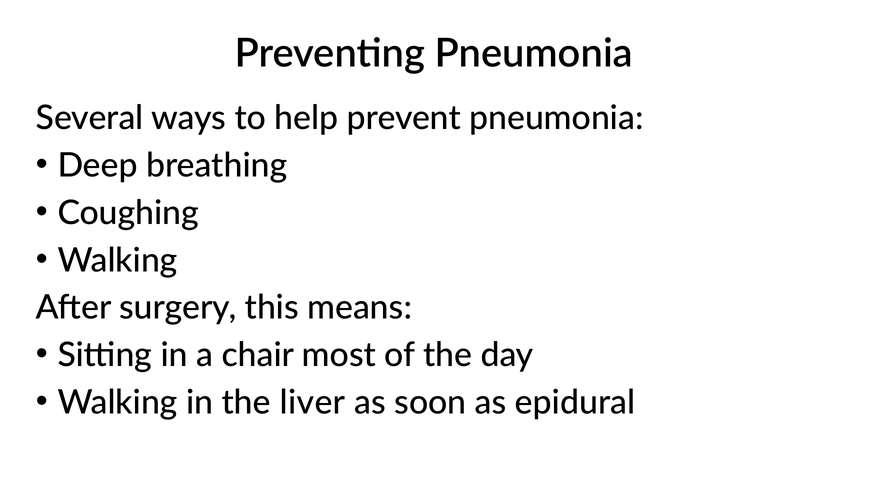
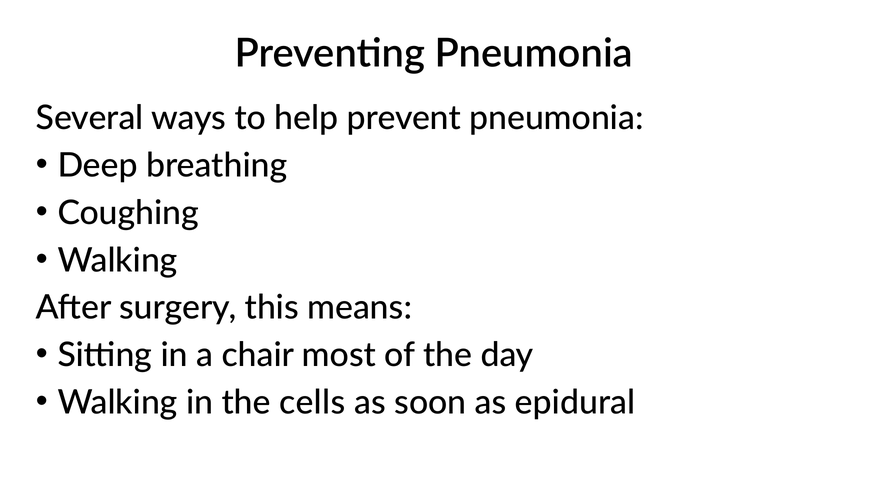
liver: liver -> cells
